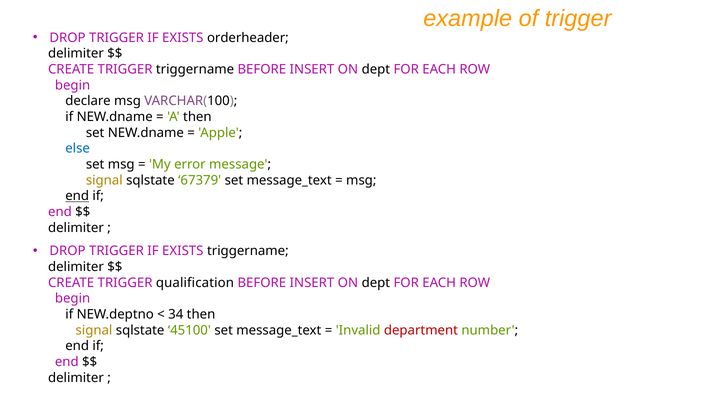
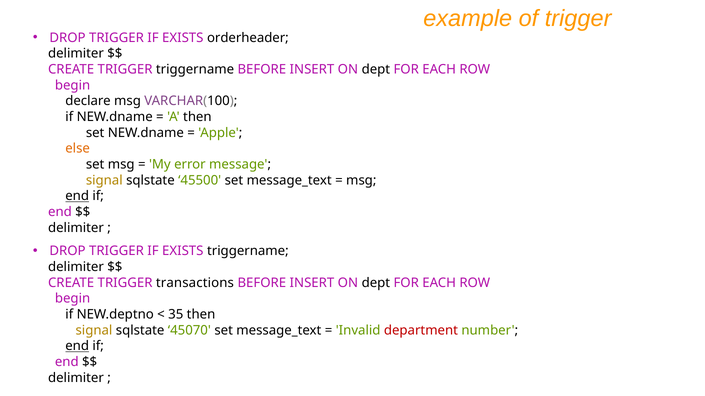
else colour: blue -> orange
67379: 67379 -> 45500
qualification: qualification -> transactions
34: 34 -> 35
45100: 45100 -> 45070
end at (77, 347) underline: none -> present
